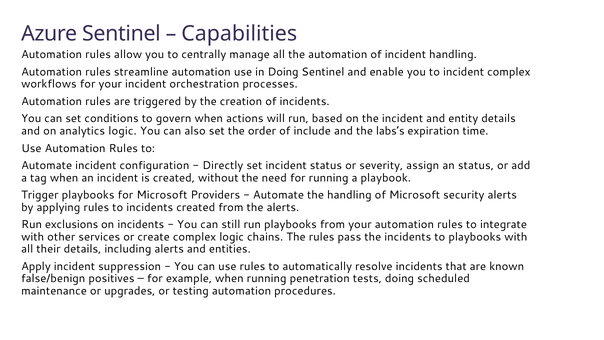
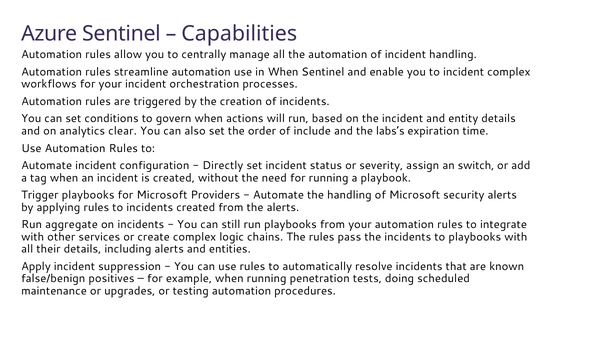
in Doing: Doing -> When
analytics logic: logic -> clear
an status: status -> switch
exclusions: exclusions -> aggregate
